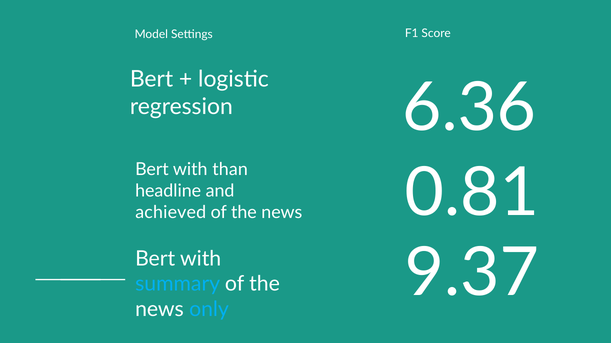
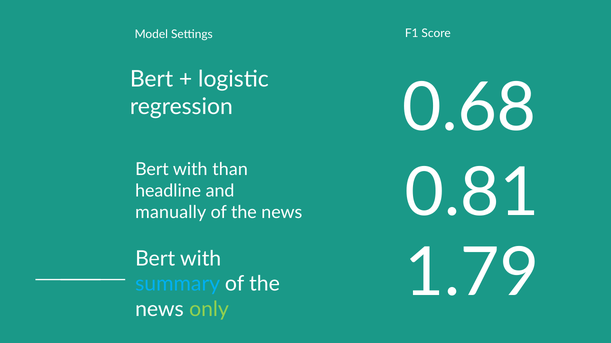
6.36: 6.36 -> 0.68
achieved: achieved -> manually
9.37: 9.37 -> 1.79
only colour: light blue -> light green
